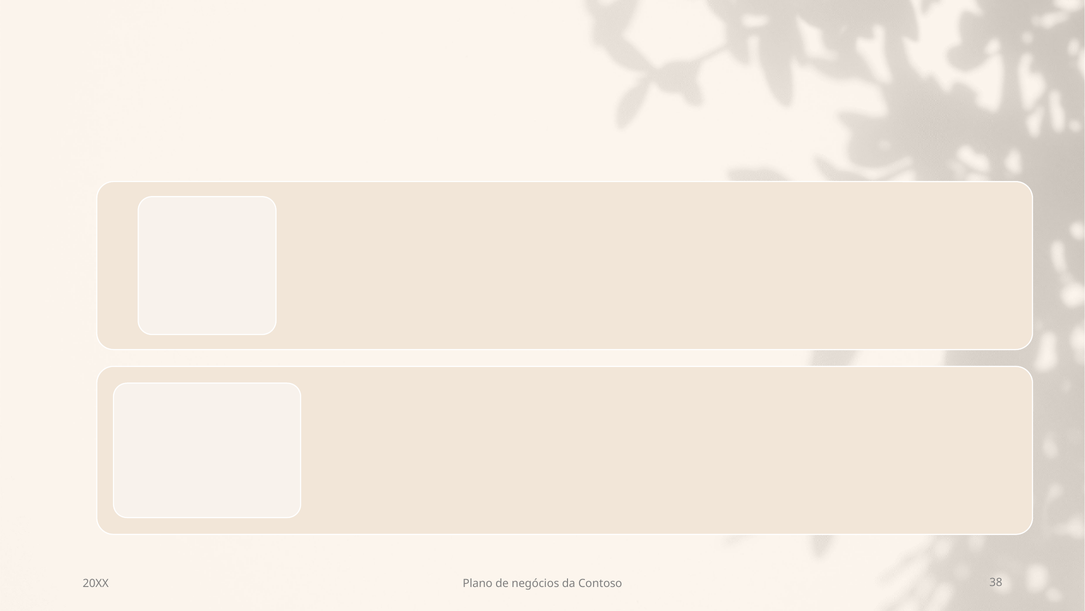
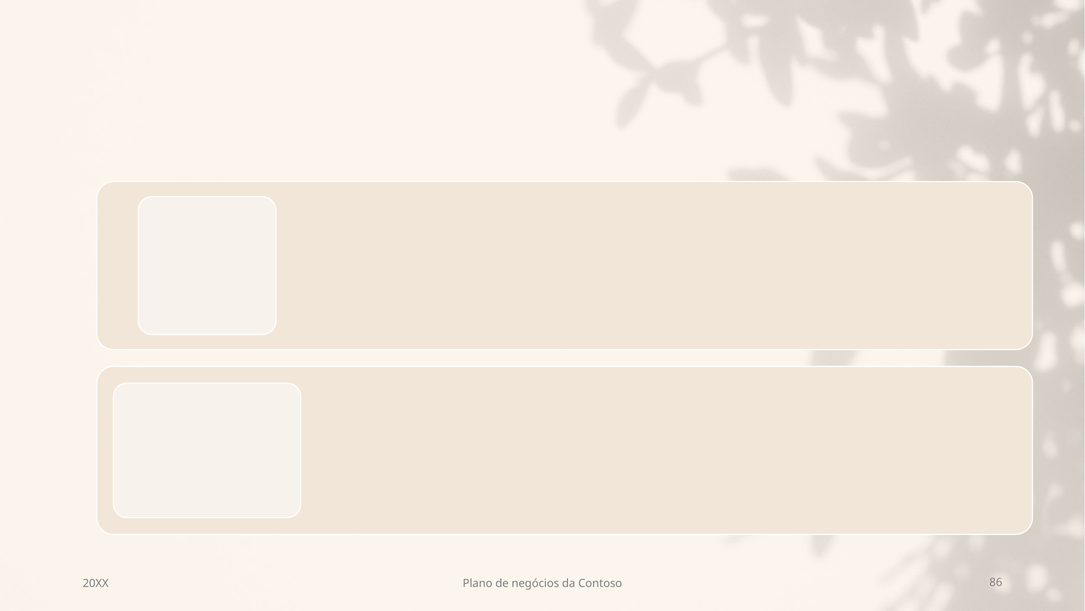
38: 38 -> 86
